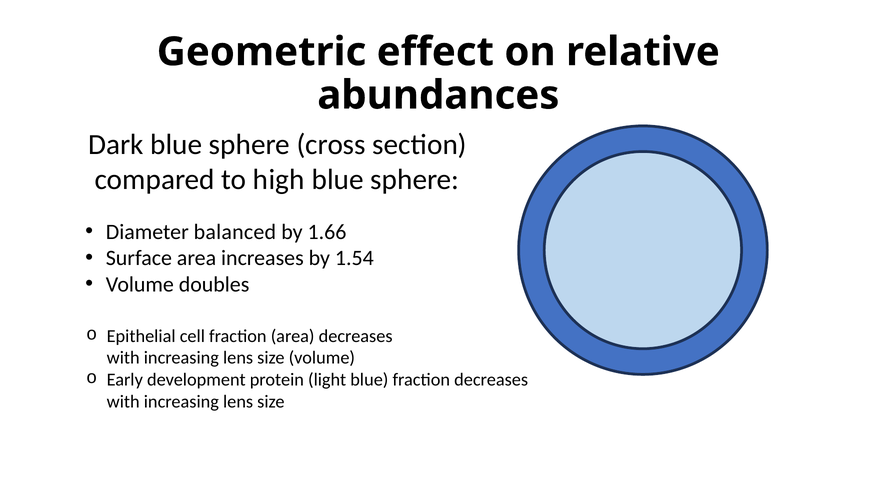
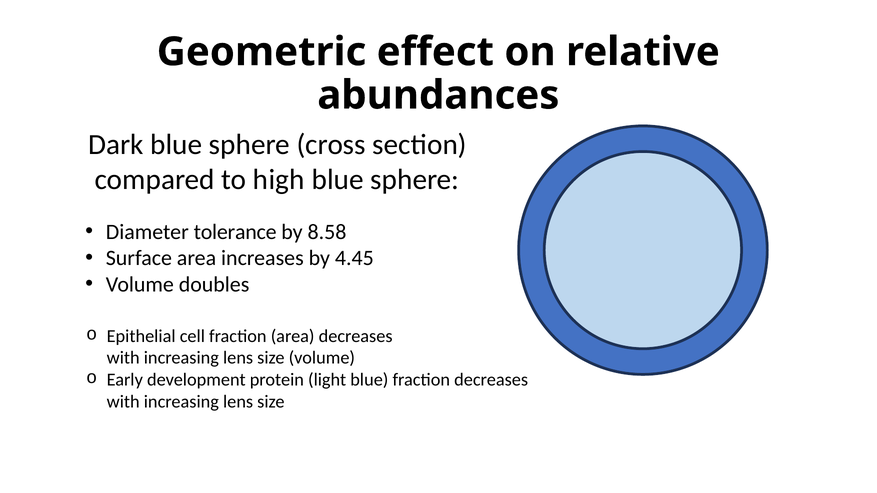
balanced: balanced -> tolerance
1.66: 1.66 -> 8.58
1.54: 1.54 -> 4.45
